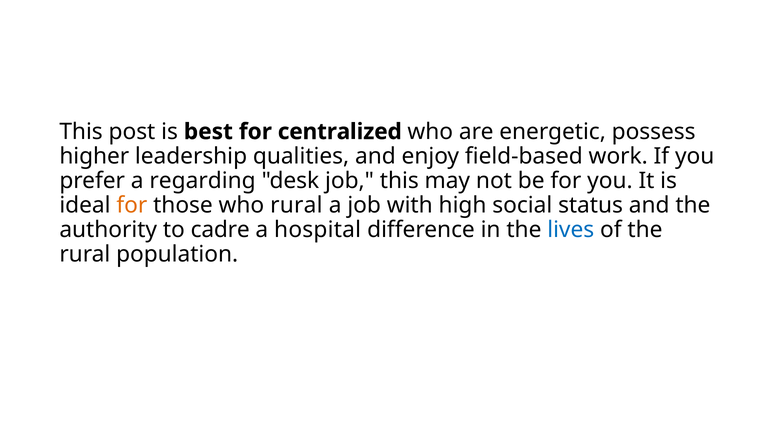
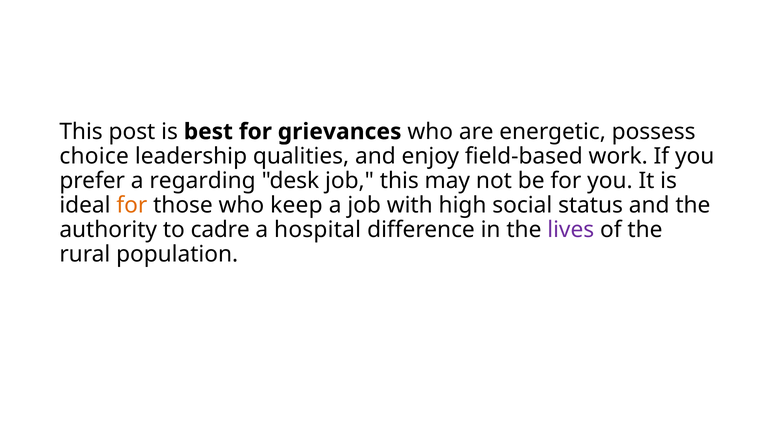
centralized: centralized -> grievances
higher: higher -> choice
who rural: rural -> keep
lives colour: blue -> purple
